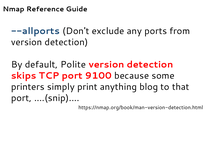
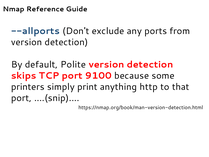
blog: blog -> http
